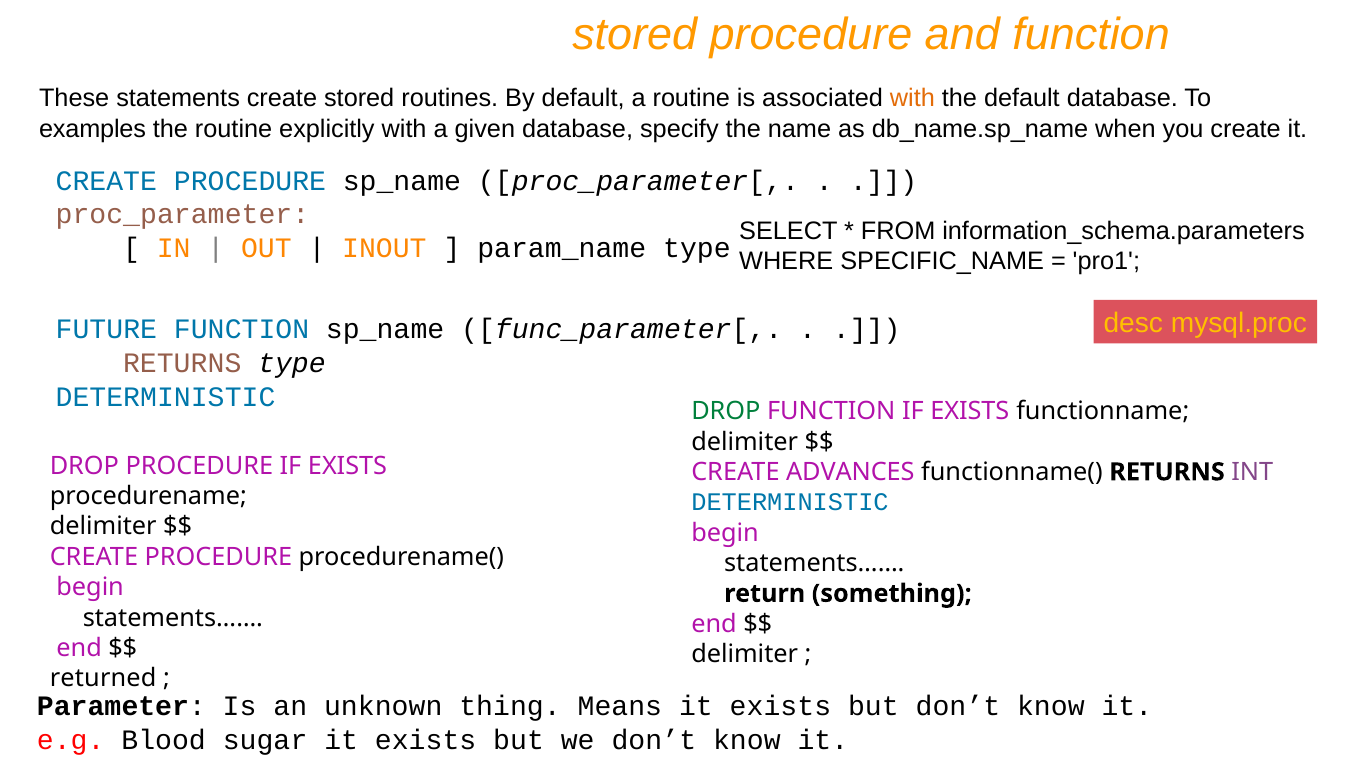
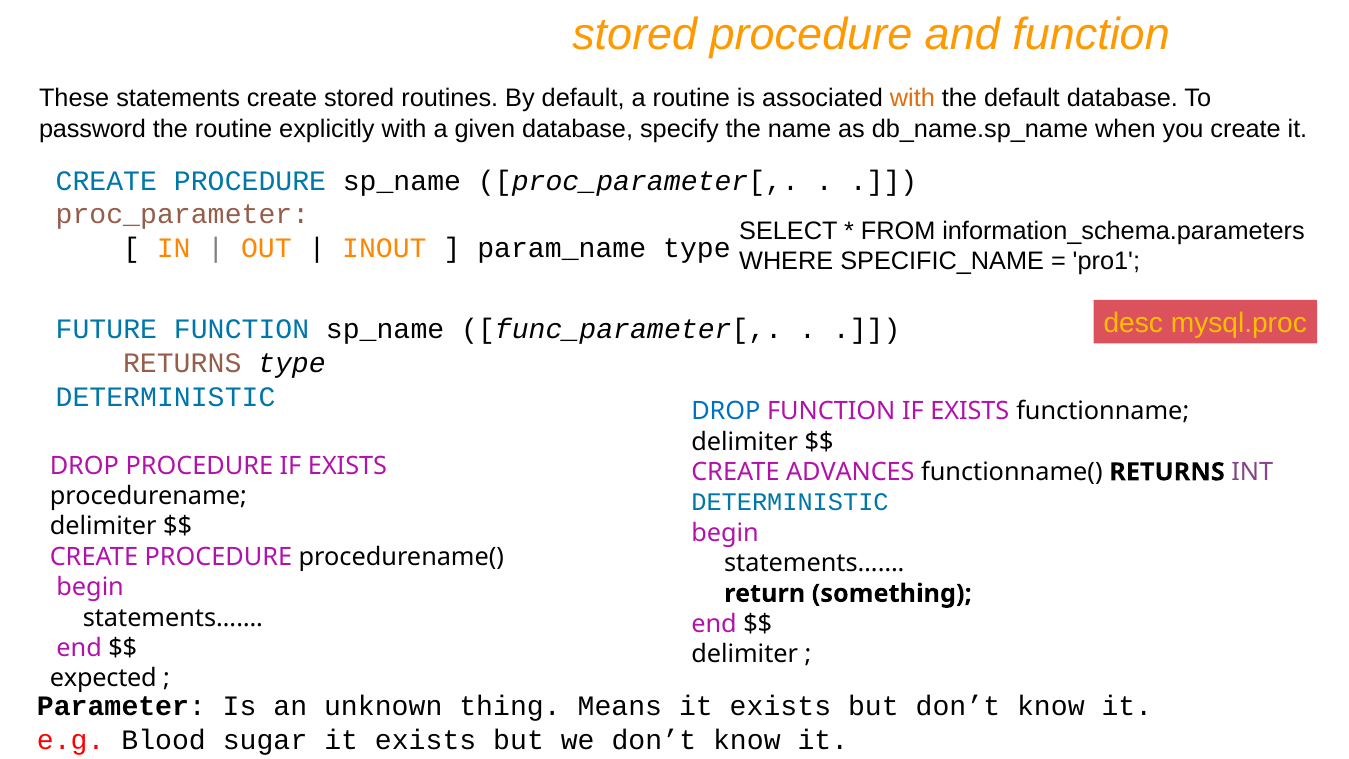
examples: examples -> password
DROP at (726, 411) colour: green -> blue
returned: returned -> expected
